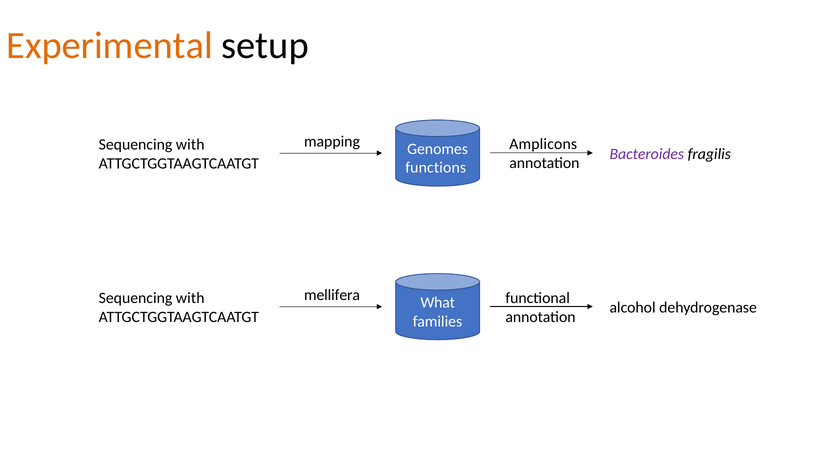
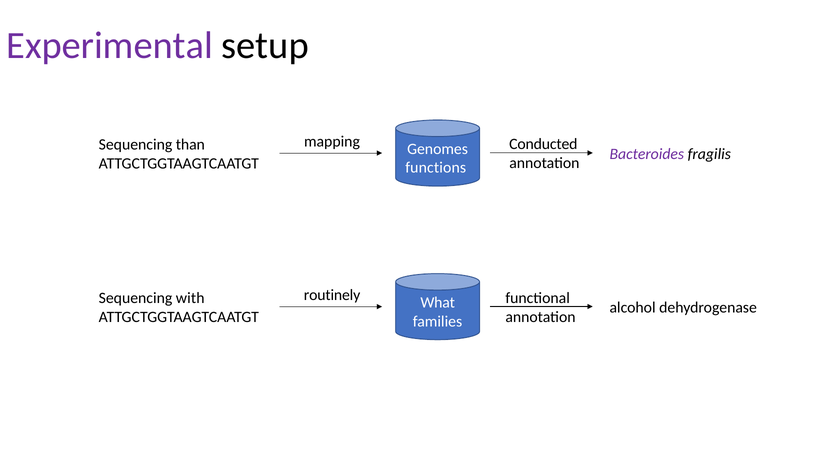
Experimental colour: orange -> purple
Amplicons: Amplicons -> Conducted
with at (190, 144): with -> than
mellifera: mellifera -> routinely
